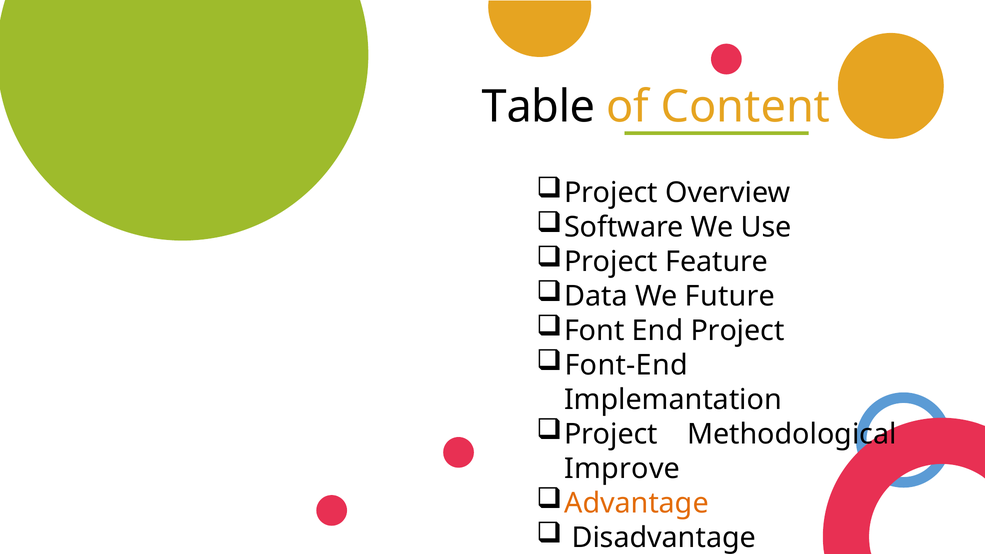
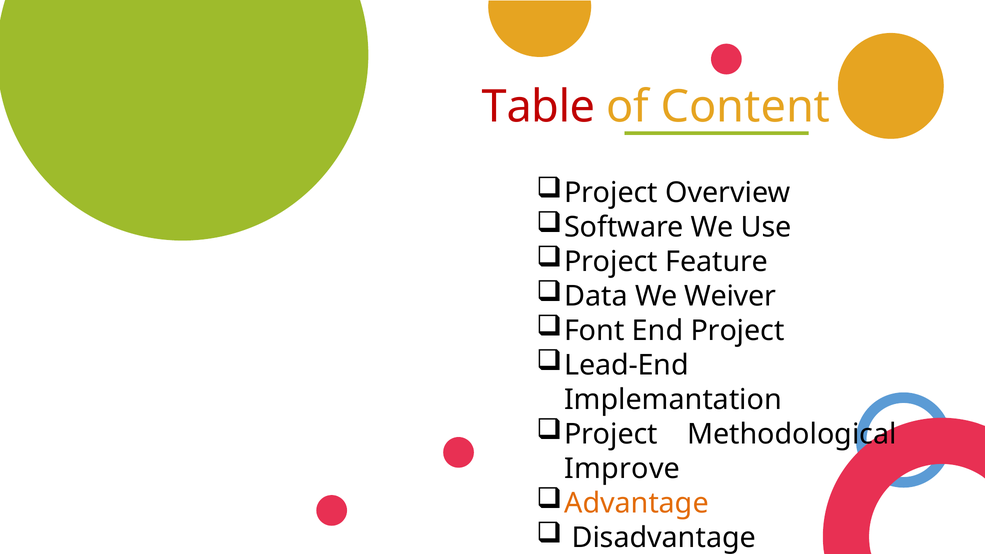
Table colour: black -> red
We Future: Future -> Weiver
Font-End: Font-End -> Lead-End
